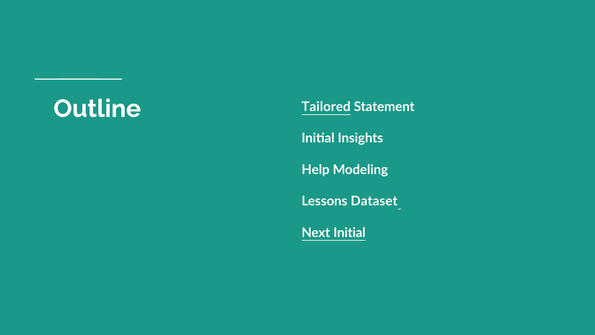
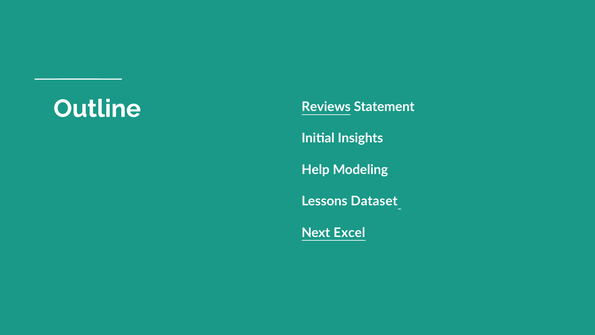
Tailored: Tailored -> Reviews
Next Initial: Initial -> Excel
